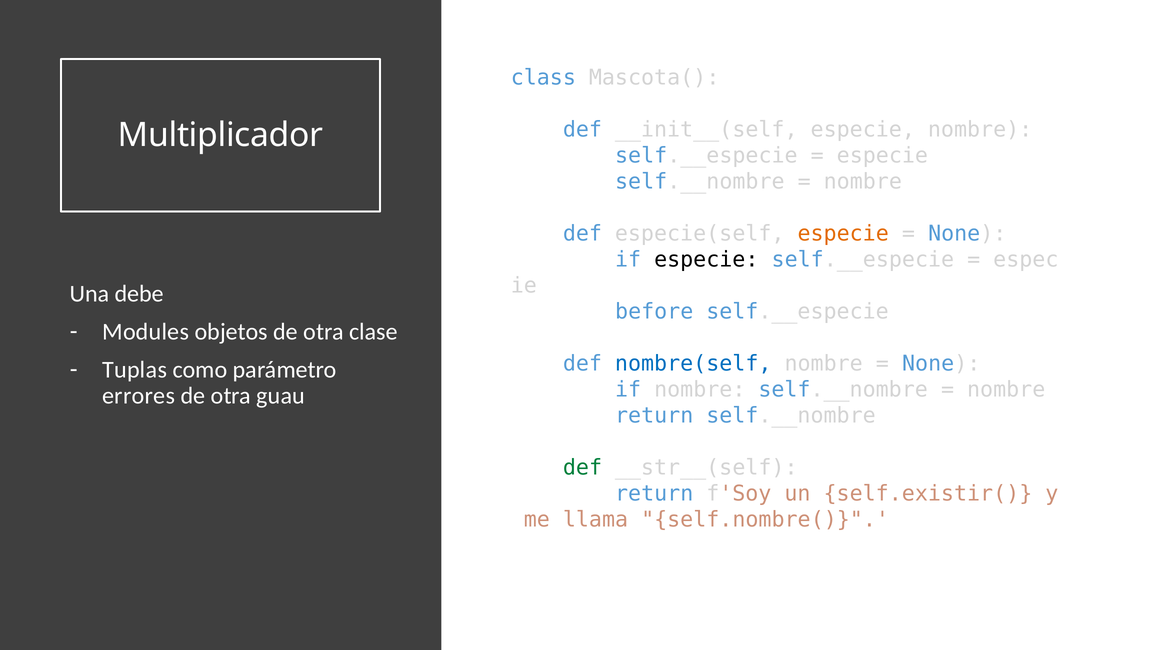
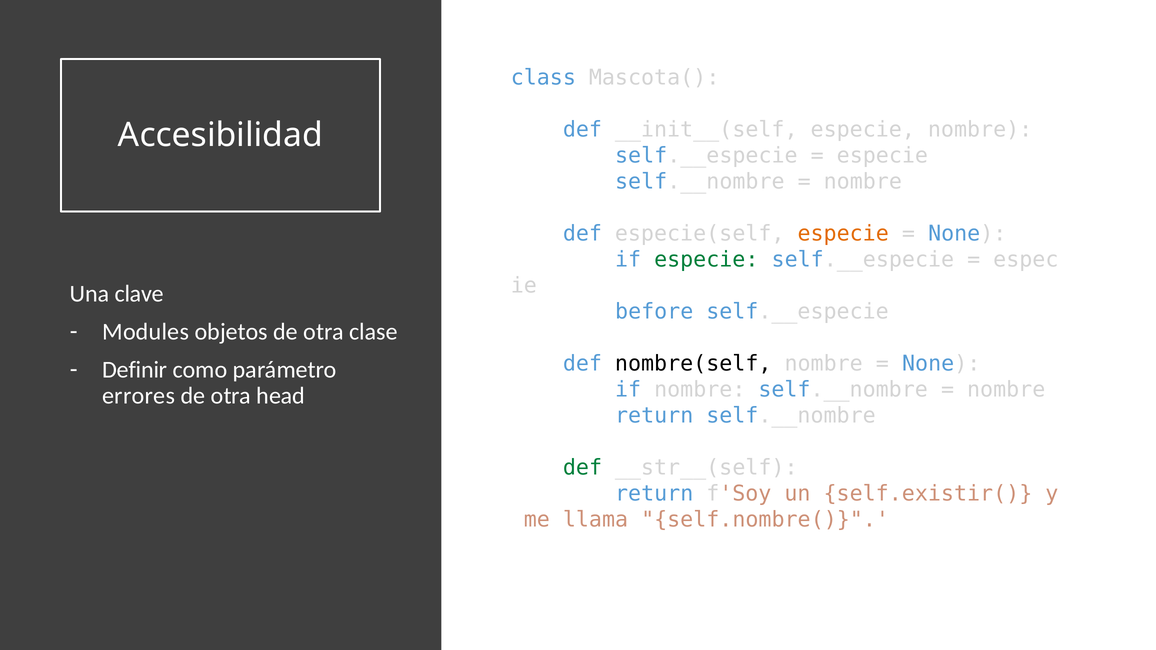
Multiplicador: Multiplicador -> Accesibilidad
especie at (706, 260) colour: black -> green
debe: debe -> clave
nombre(self colour: blue -> black
Tuplas: Tuplas -> Definir
guau: guau -> head
